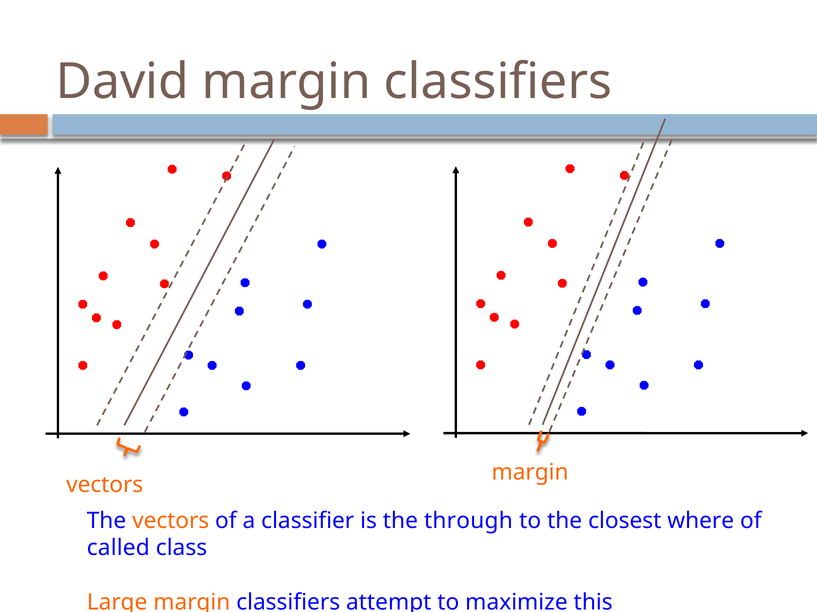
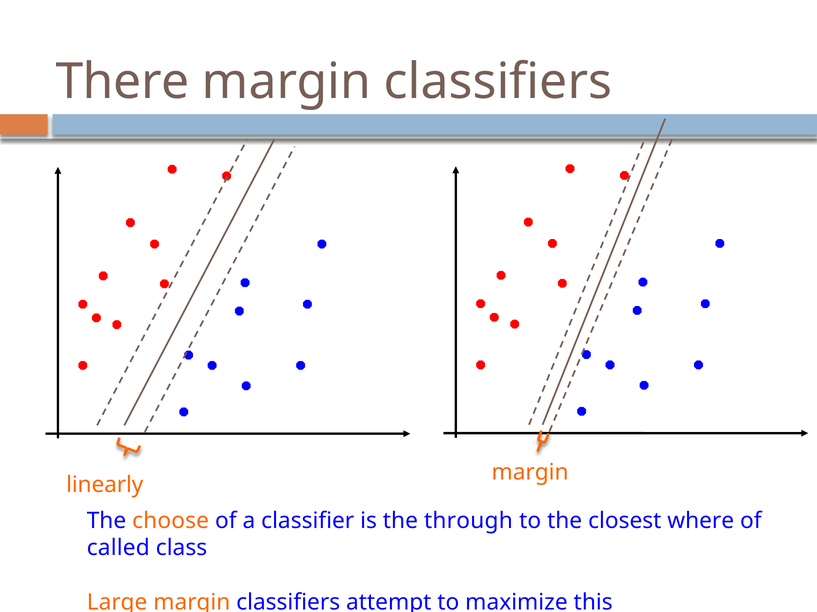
David: David -> There
vectors at (105, 486): vectors -> linearly
The vectors: vectors -> choose
